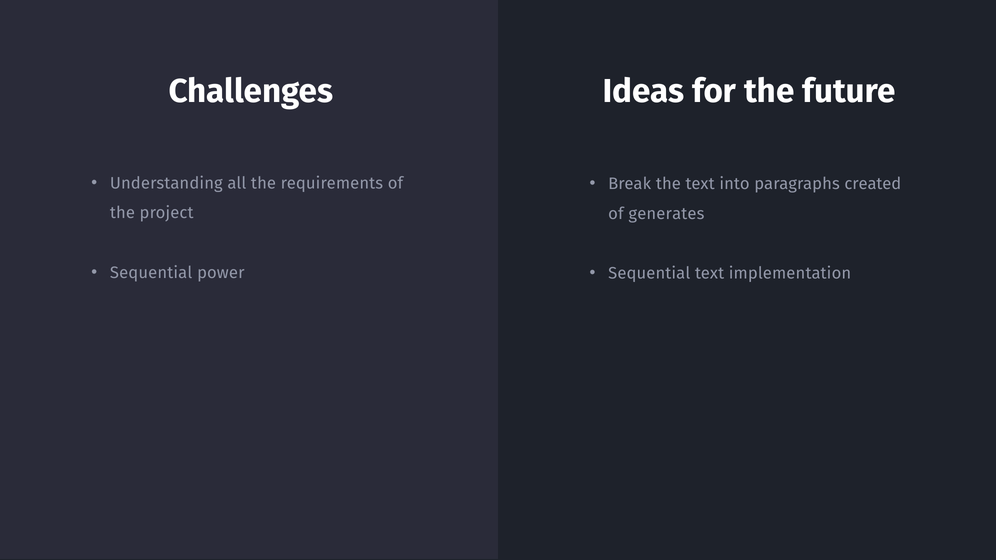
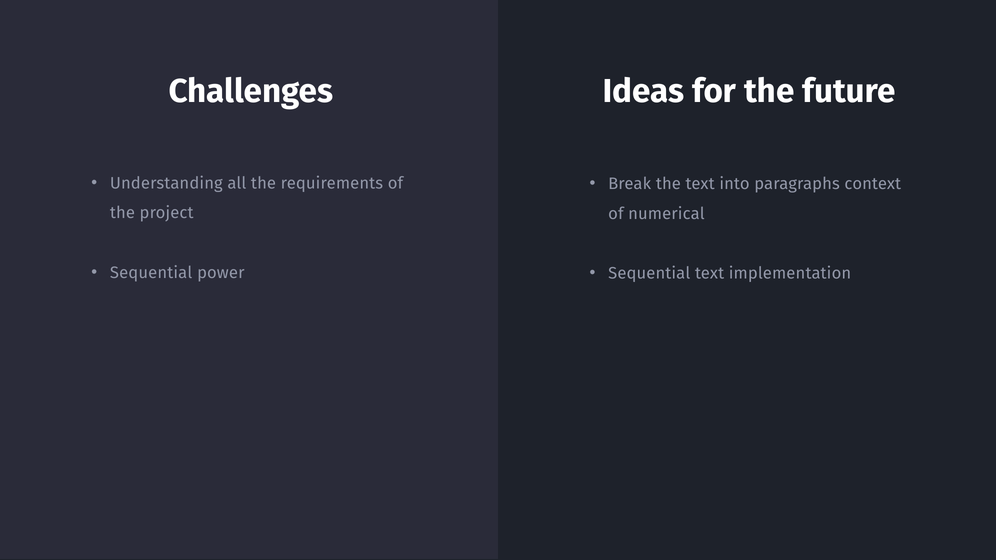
created: created -> context
generates: generates -> numerical
